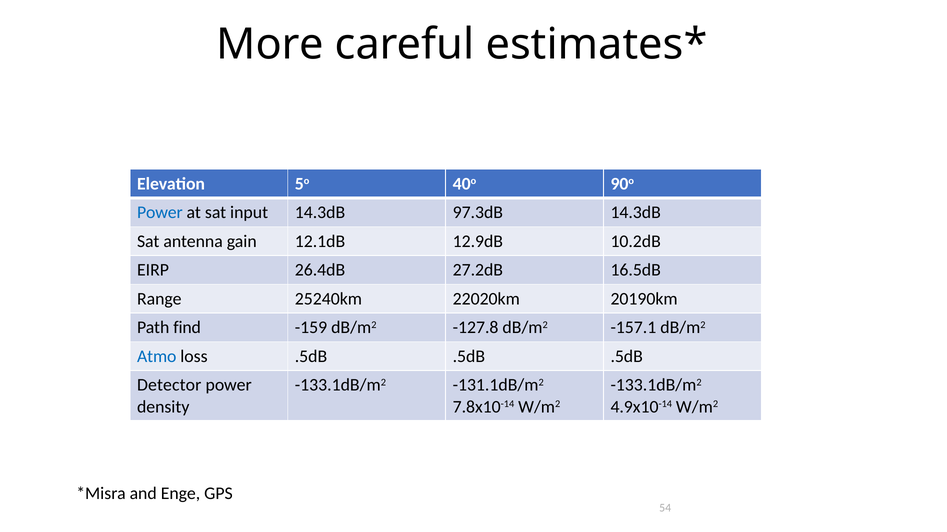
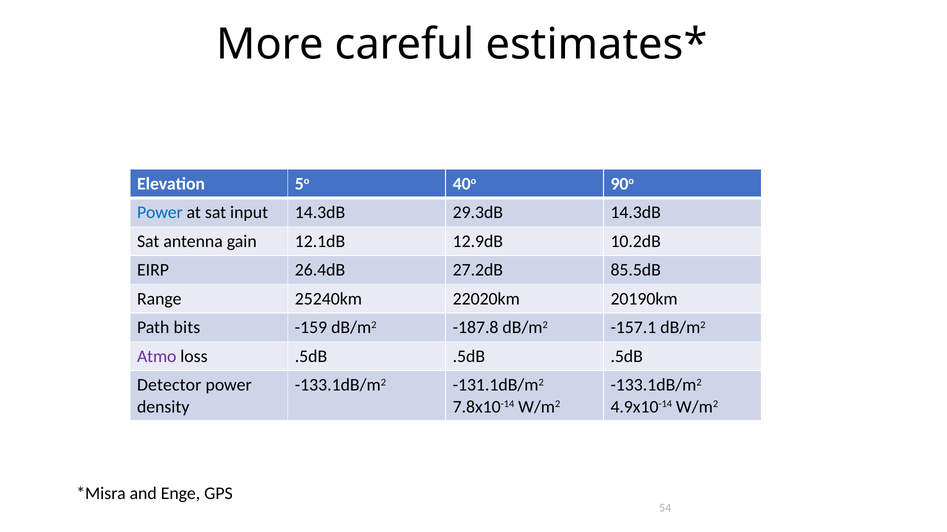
97.3dB: 97.3dB -> 29.3dB
16.5dB: 16.5dB -> 85.5dB
find: find -> bits
-127.8: -127.8 -> -187.8
Atmo colour: blue -> purple
